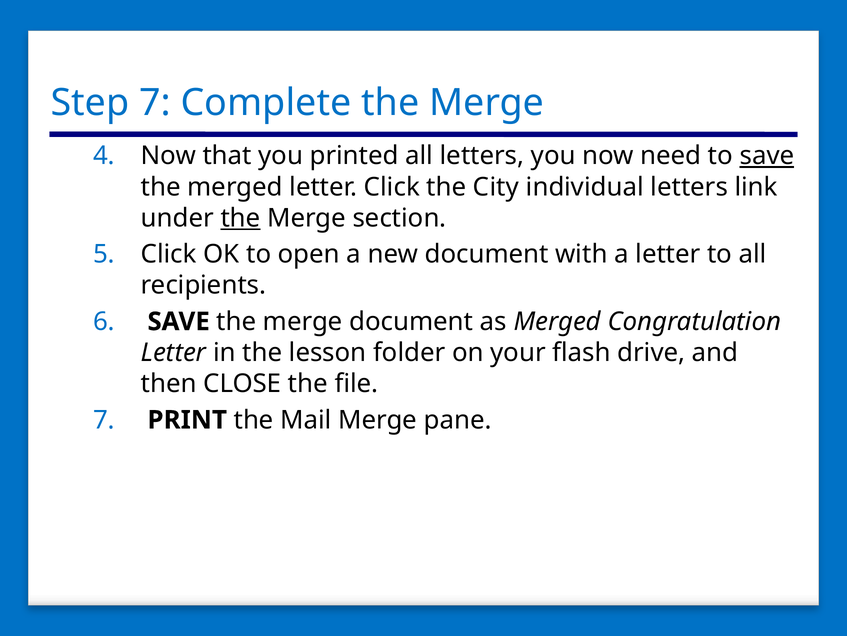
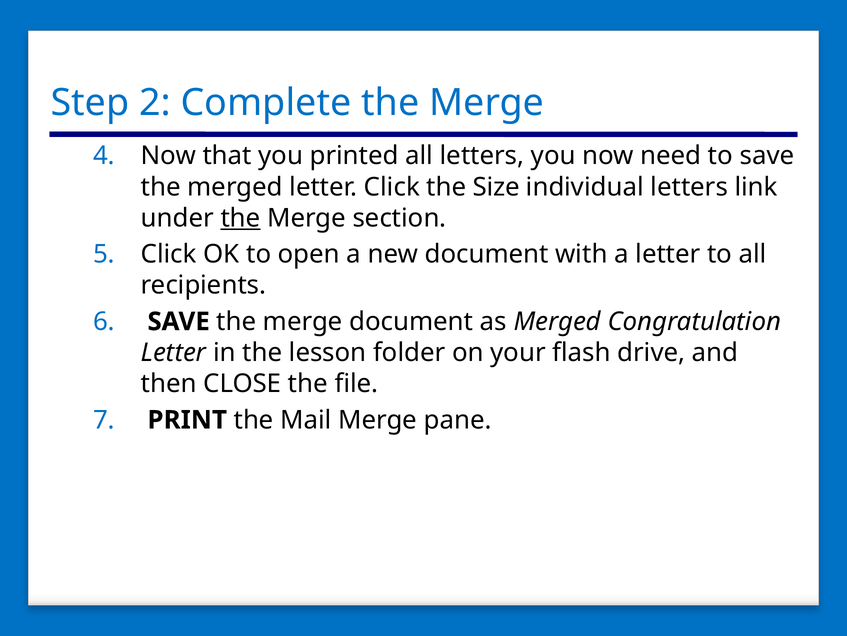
Step 7: 7 -> 2
save at (767, 156) underline: present -> none
City: City -> Size
